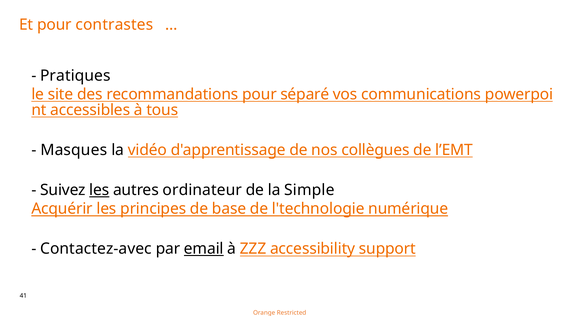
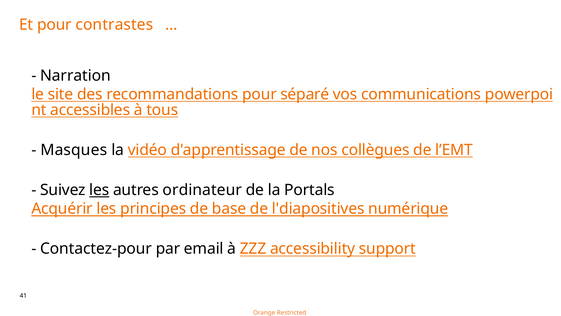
Pratiques: Pratiques -> Narration
Simple: Simple -> Portals
l'technologie: l'technologie -> l'diapositives
Contactez-avec: Contactez-avec -> Contactez-pour
email underline: present -> none
